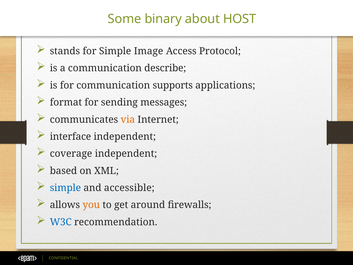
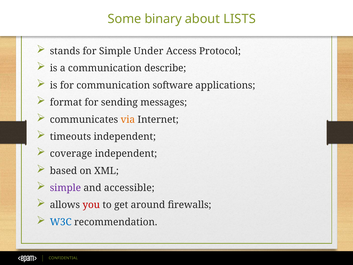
HOST: HOST -> LISTS
Image: Image -> Under
supports: supports -> software
interface: interface -> timeouts
simple at (65, 188) colour: blue -> purple
you colour: orange -> red
